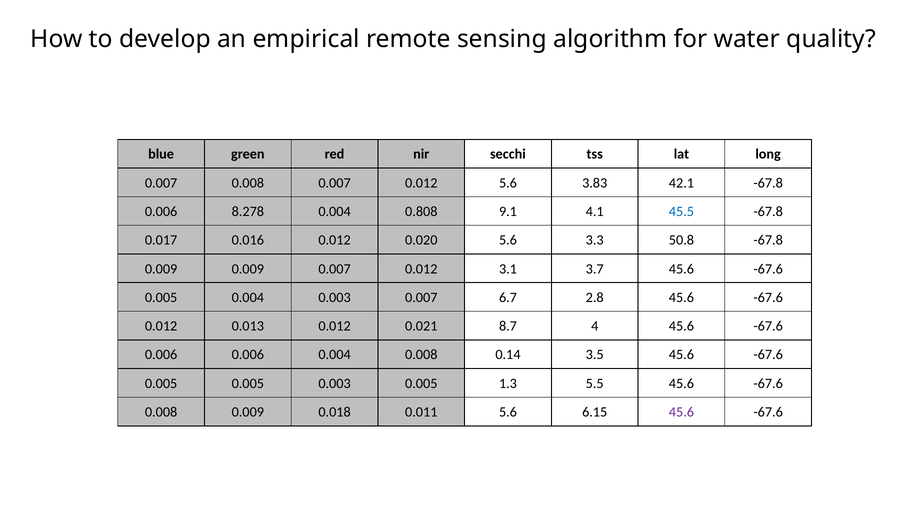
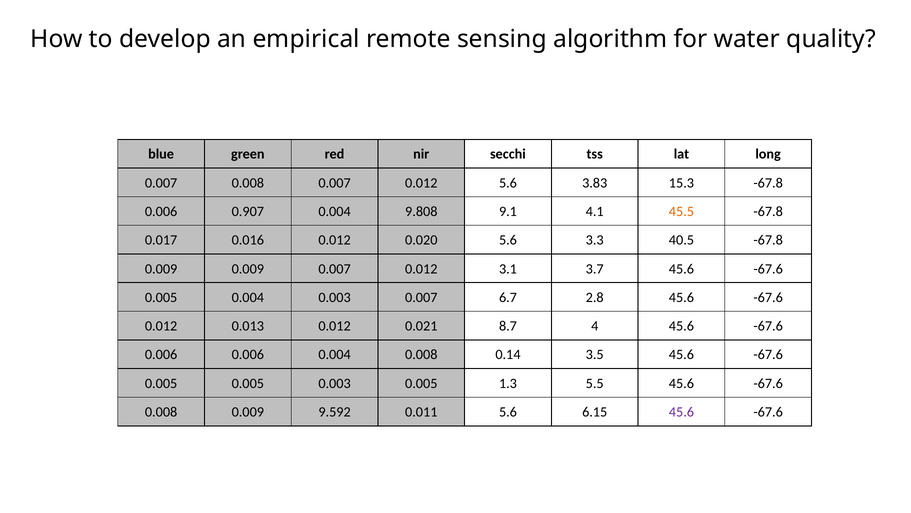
42.1: 42.1 -> 15.3
8.278: 8.278 -> 0.907
0.808: 0.808 -> 9.808
45.5 colour: blue -> orange
50.8: 50.8 -> 40.5
0.018: 0.018 -> 9.592
